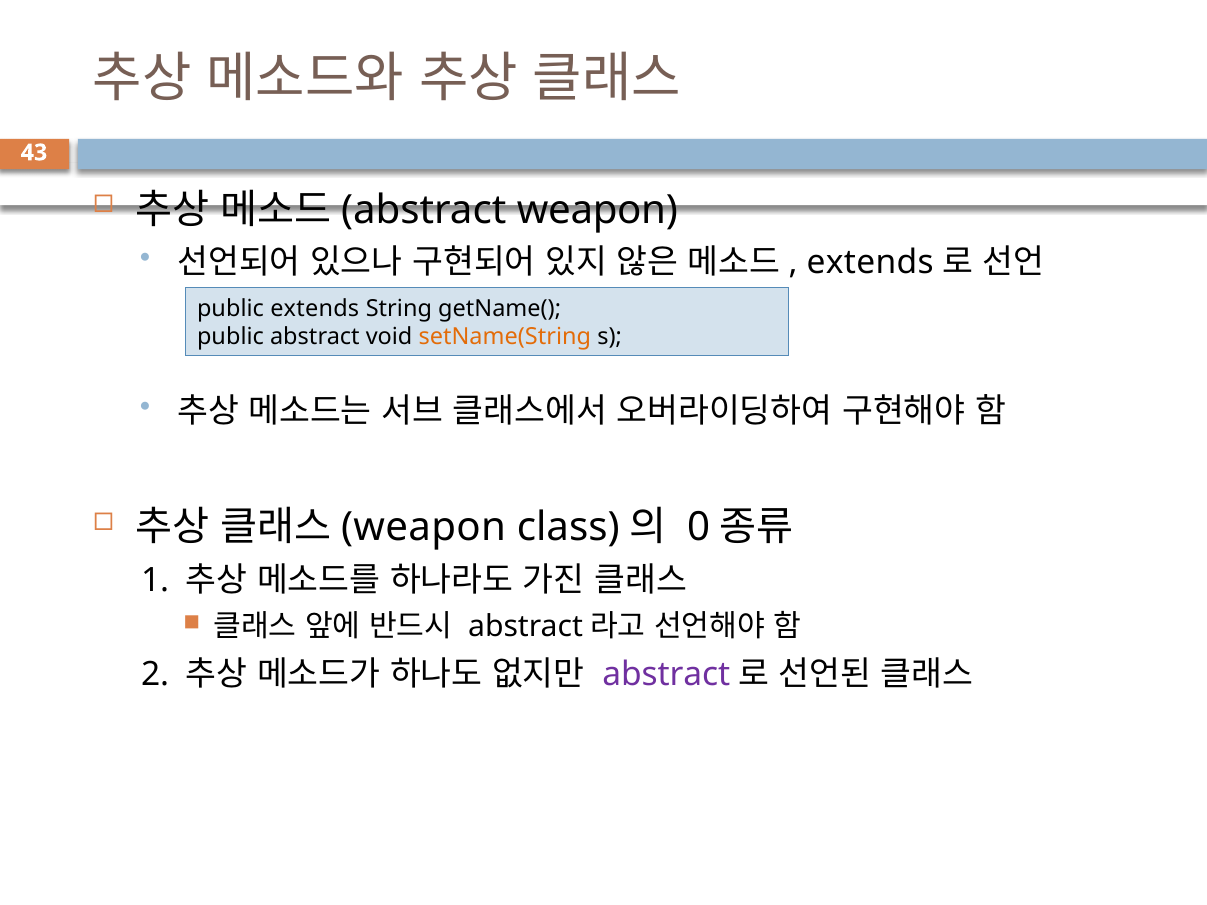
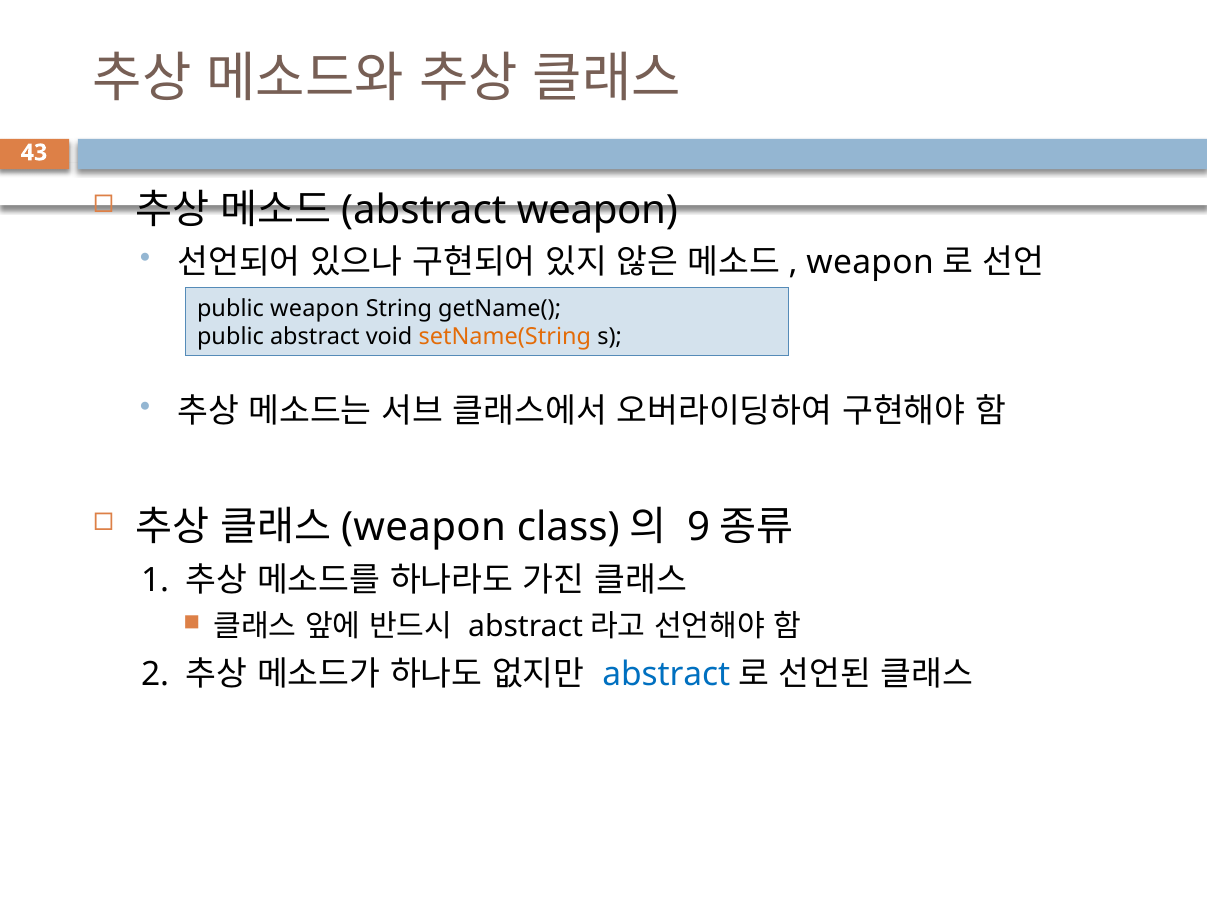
extends at (870, 263): extends -> weapon
public extends: extends -> weapon
0: 0 -> 9
abstract at (666, 675) colour: purple -> blue
